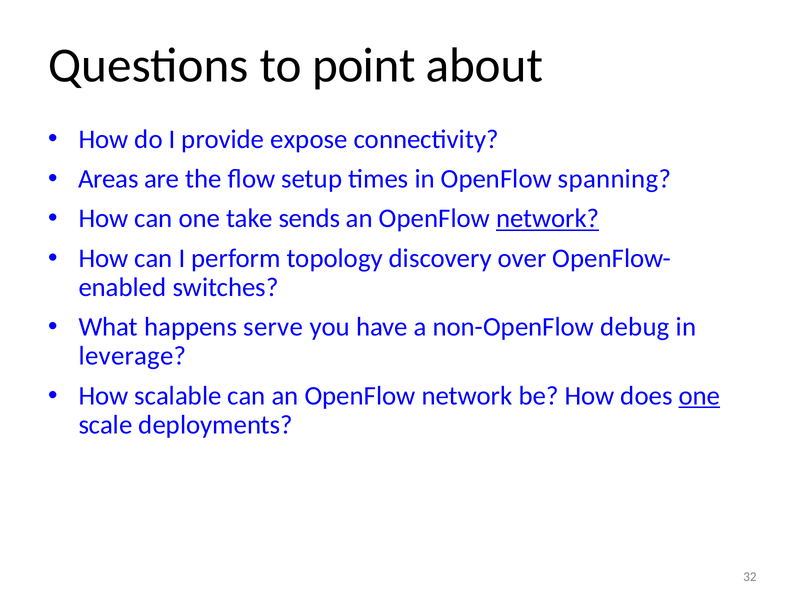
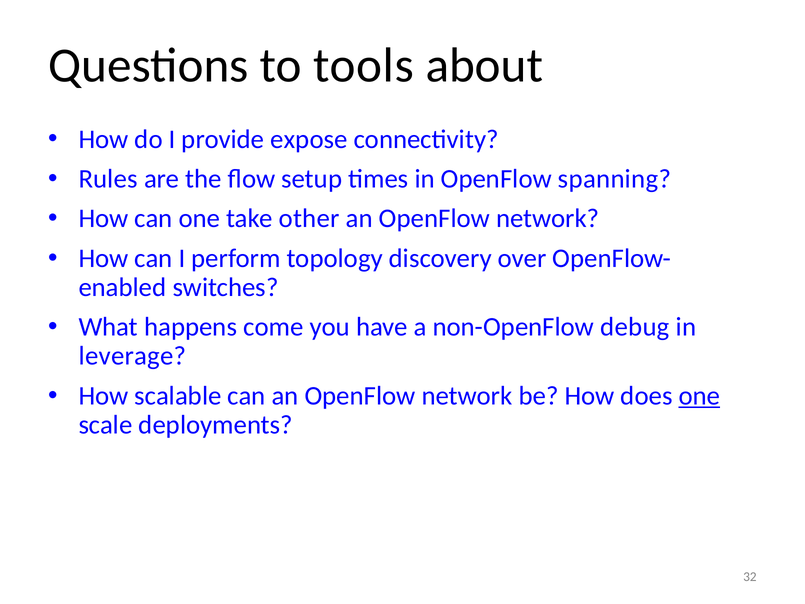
point: point -> tools
Areas: Areas -> Rules
sends: sends -> other
network at (548, 219) underline: present -> none
serve: serve -> come
